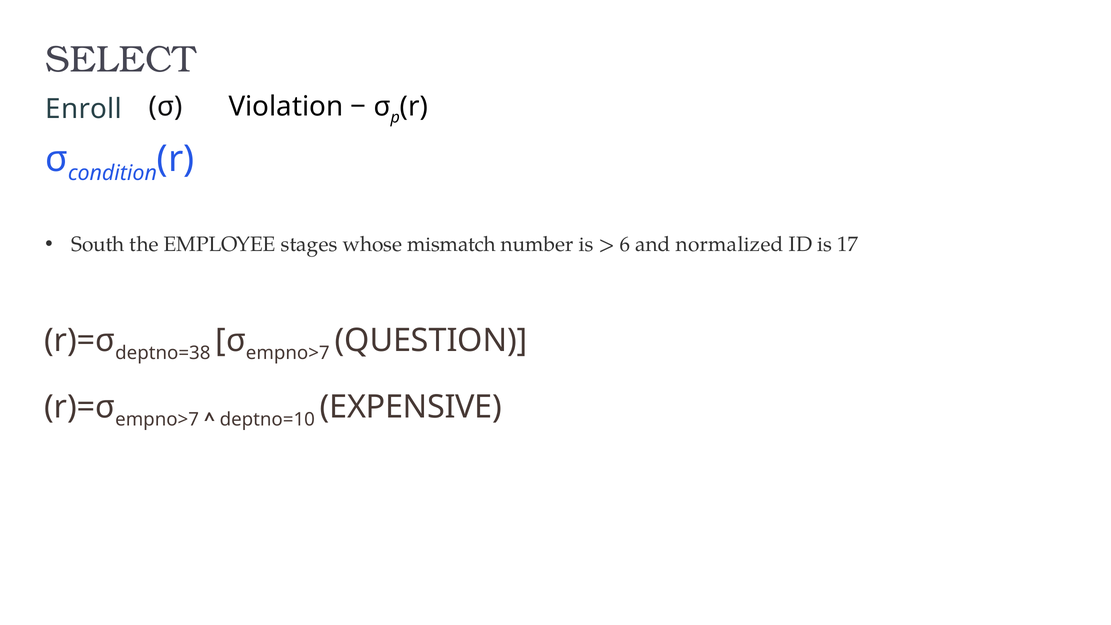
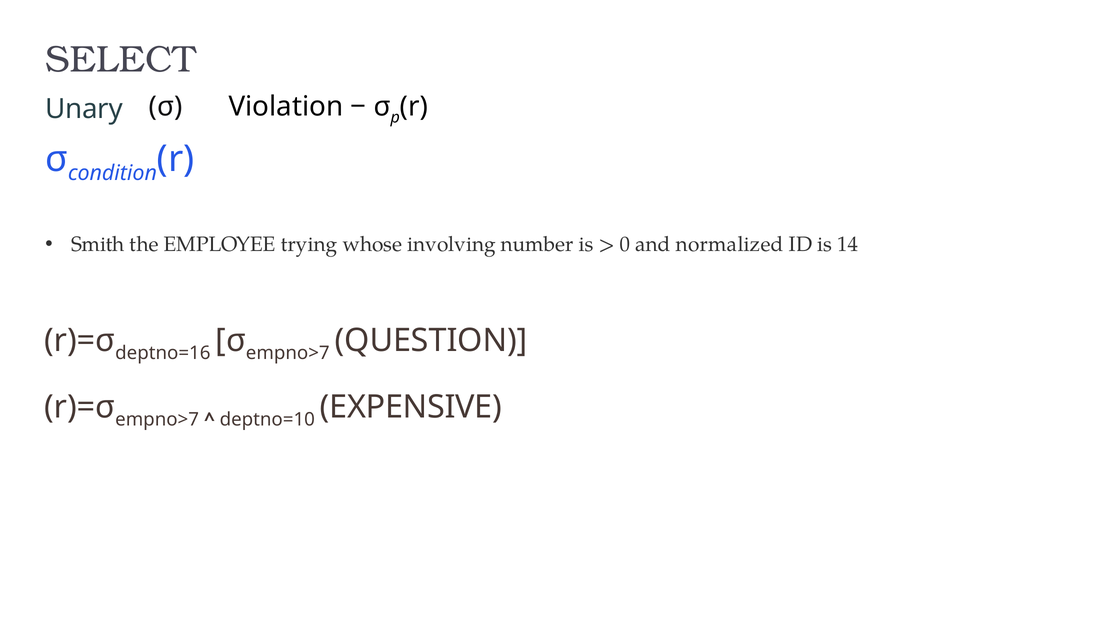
Enroll: Enroll -> Unary
South: South -> Smith
stages: stages -> trying
mismatch: mismatch -> involving
6: 6 -> 0
17: 17 -> 14
deptno=38: deptno=38 -> deptno=16
